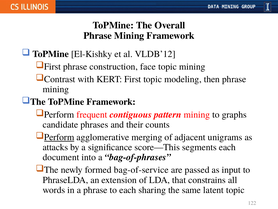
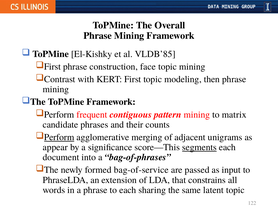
VLDB’12: VLDB’12 -> VLDB’85
graphs: graphs -> matrix
attacks: attacks -> appear
segments underline: none -> present
